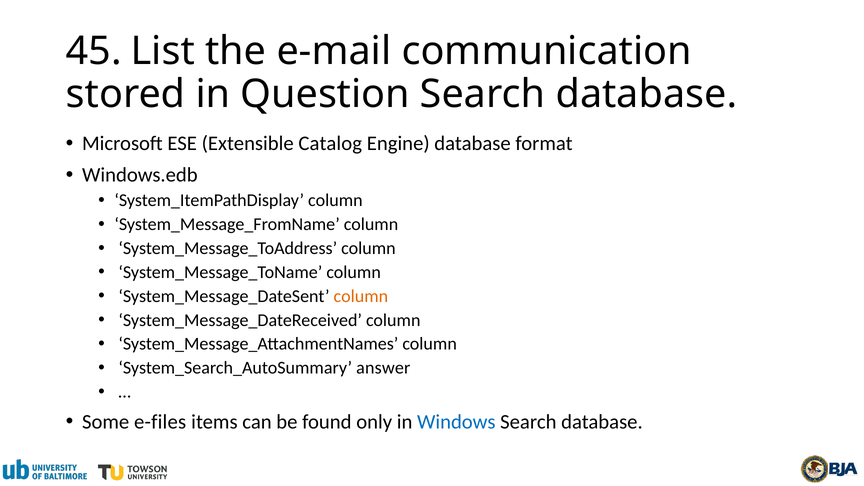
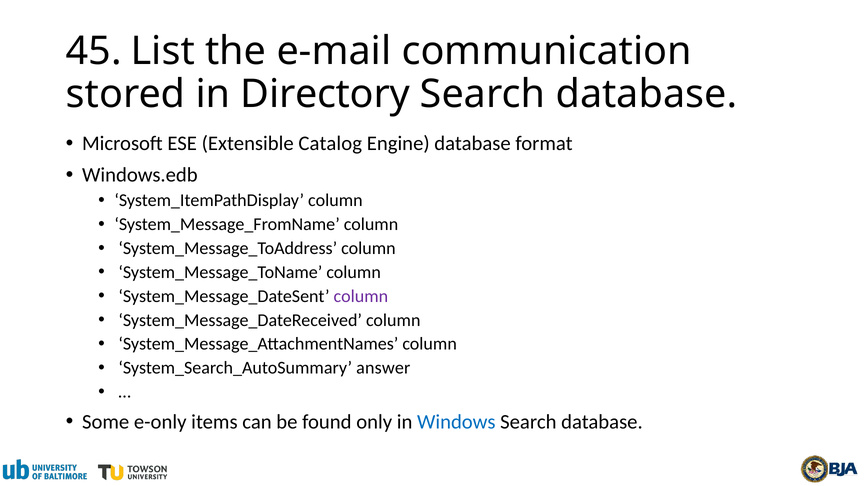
Question: Question -> Directory
column at (361, 296) colour: orange -> purple
e-files: e-files -> e-only
